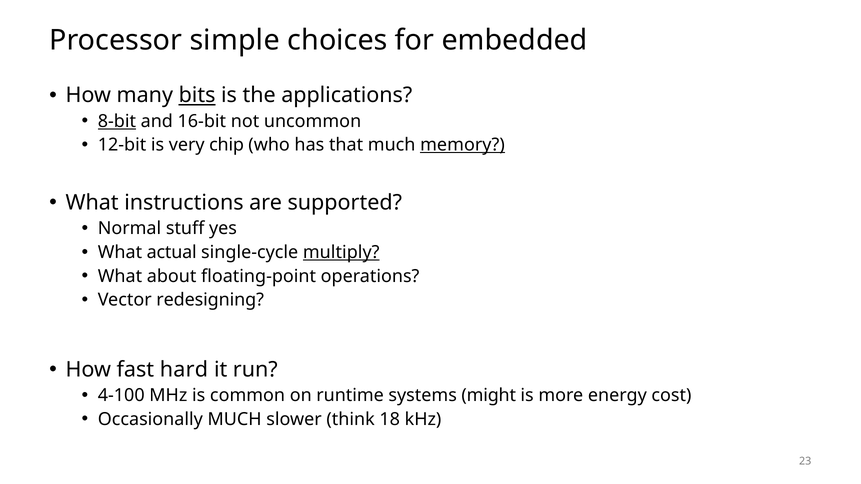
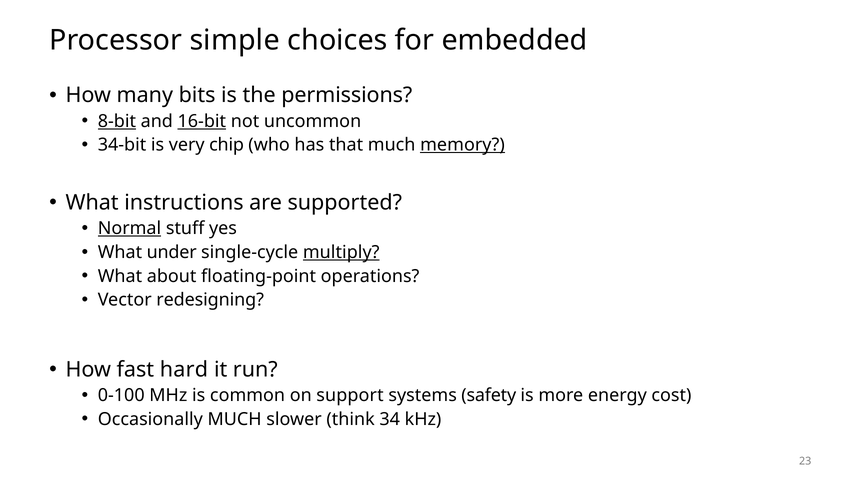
bits underline: present -> none
applications: applications -> permissions
16-bit underline: none -> present
12-bit: 12-bit -> 34-bit
Normal underline: none -> present
actual: actual -> under
4-100: 4-100 -> 0-100
runtime: runtime -> support
might: might -> safety
18: 18 -> 34
